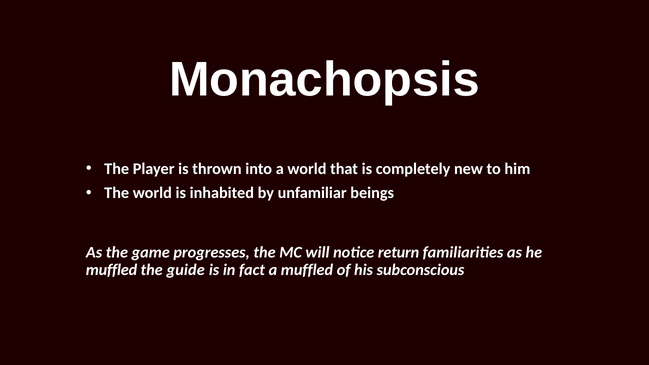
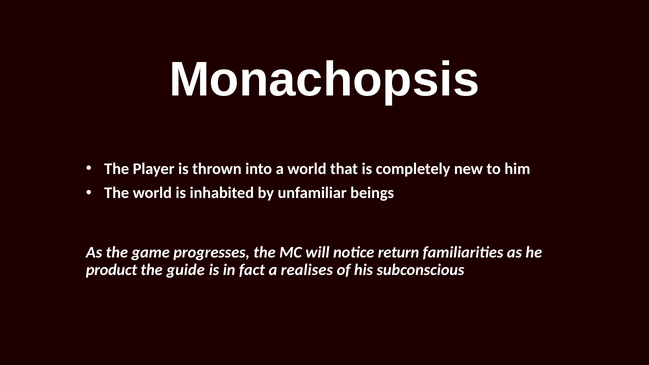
muffled at (112, 270): muffled -> product
a muffled: muffled -> realises
